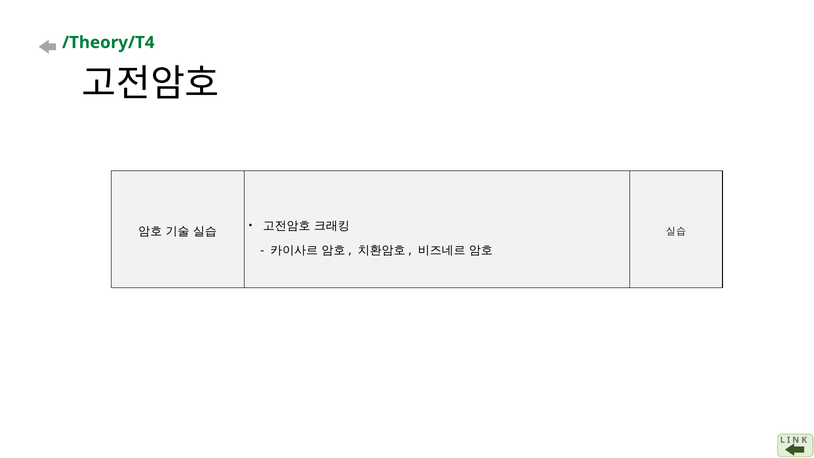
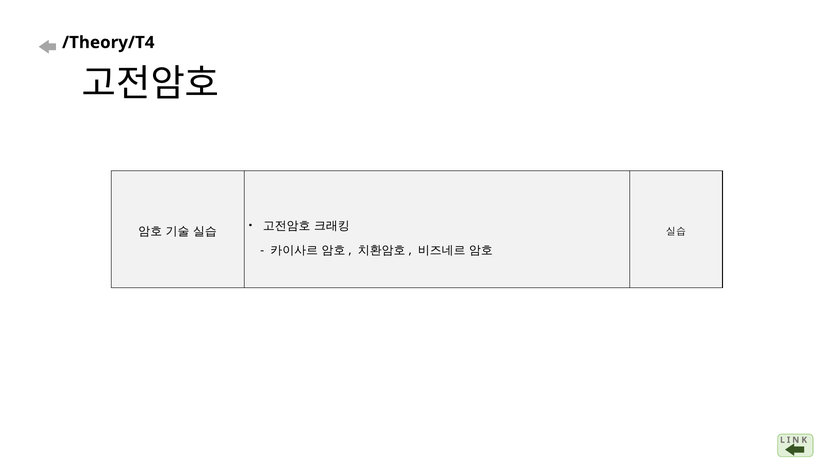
/Theory/T4 colour: green -> black
